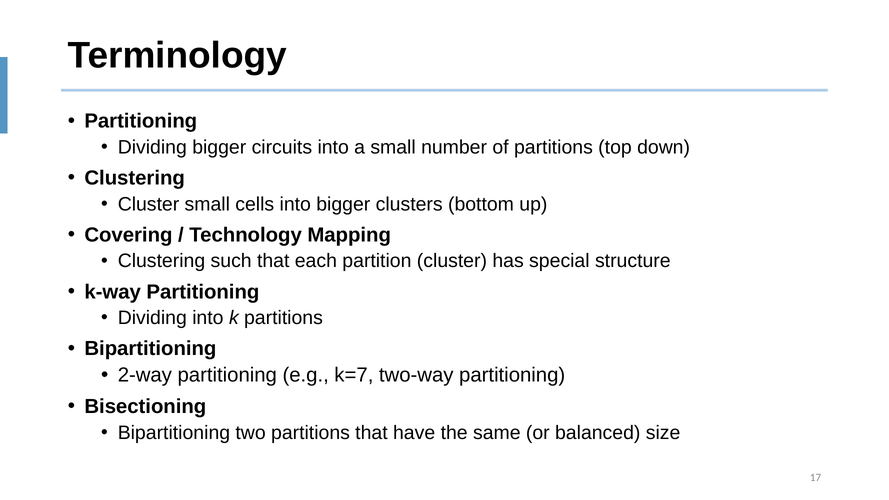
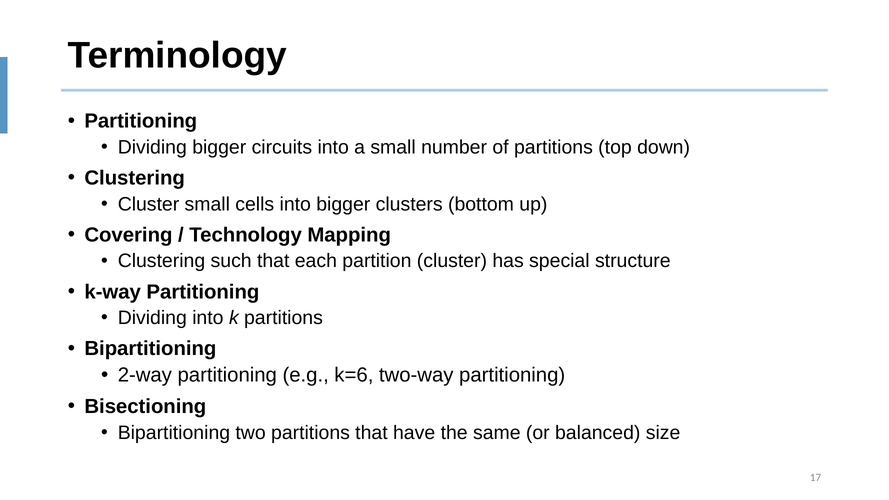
k=7: k=7 -> k=6
